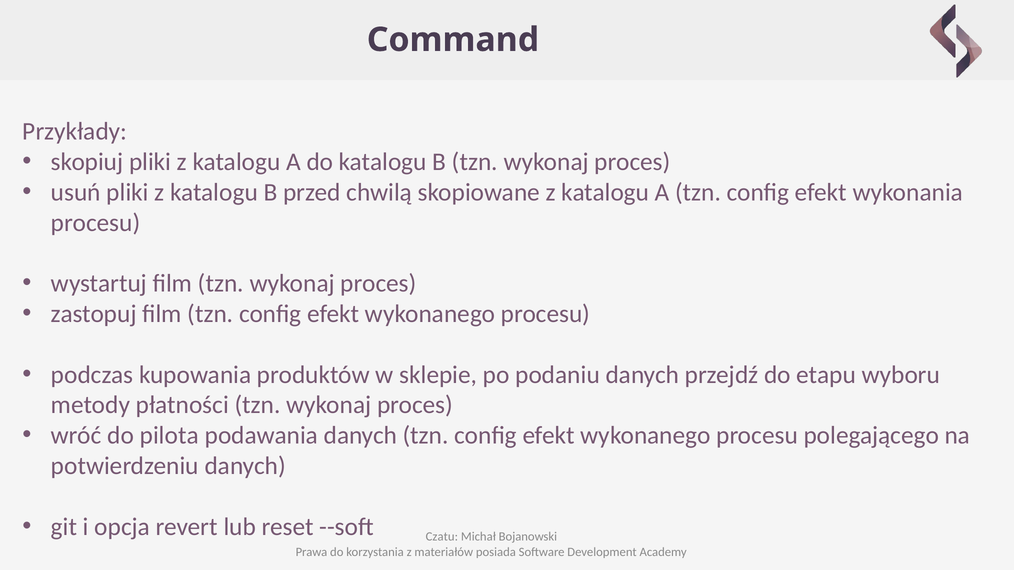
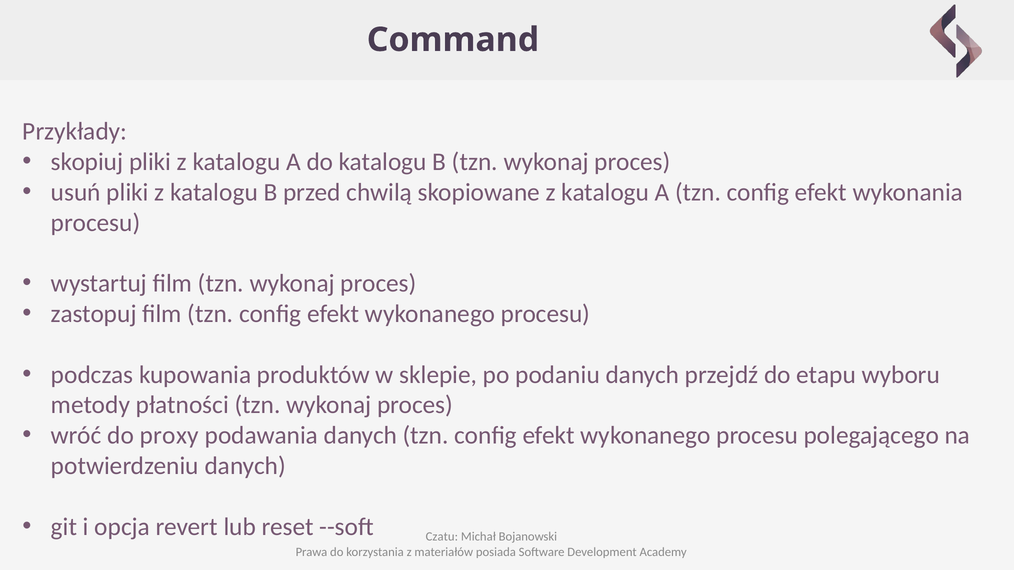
pilota: pilota -> proxy
